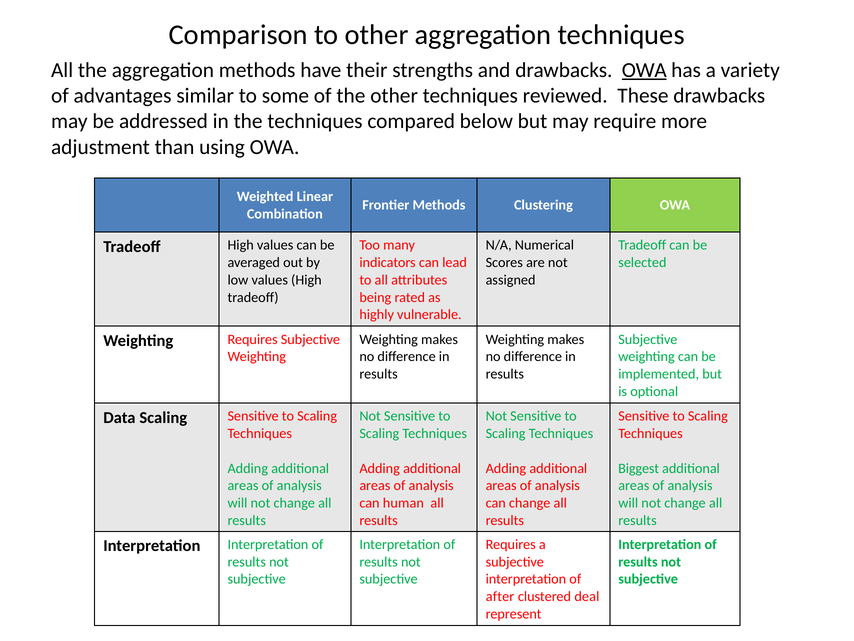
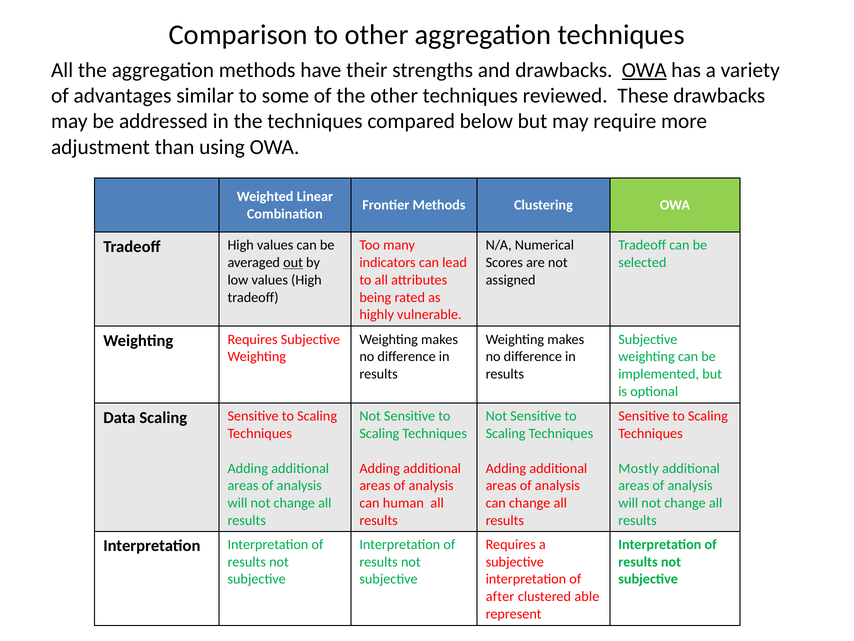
out underline: none -> present
Biggest: Biggest -> Mostly
deal: deal -> able
